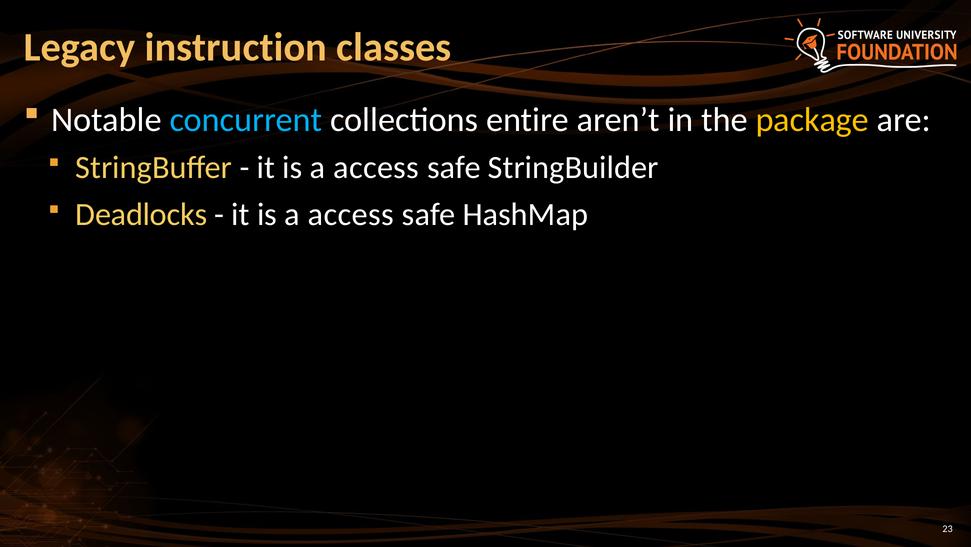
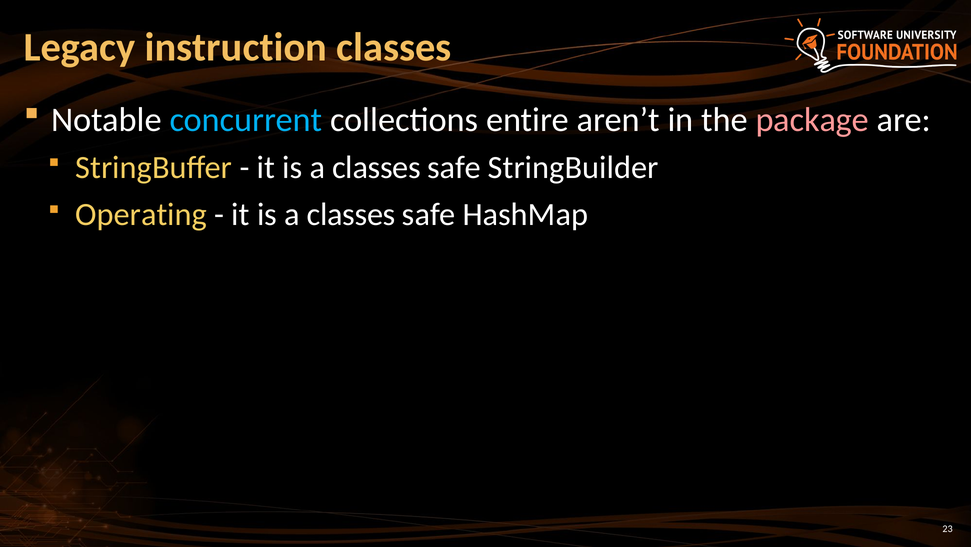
package colour: yellow -> pink
access at (376, 168): access -> classes
Deadlocks: Deadlocks -> Operating
access at (351, 214): access -> classes
